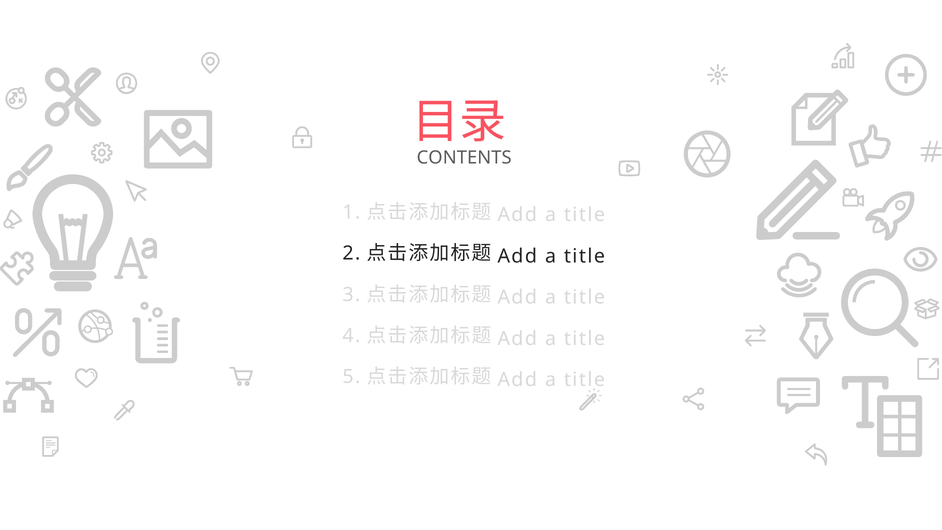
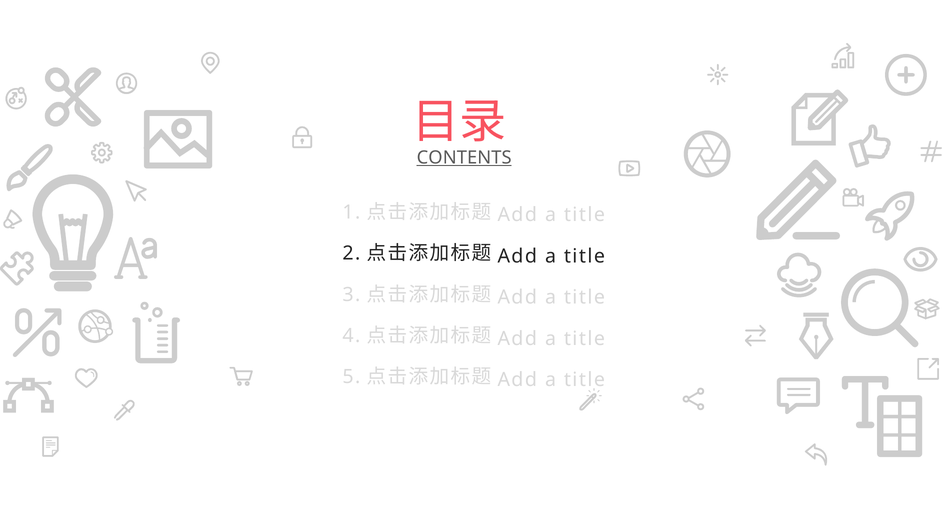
CONTENTS underline: none -> present
